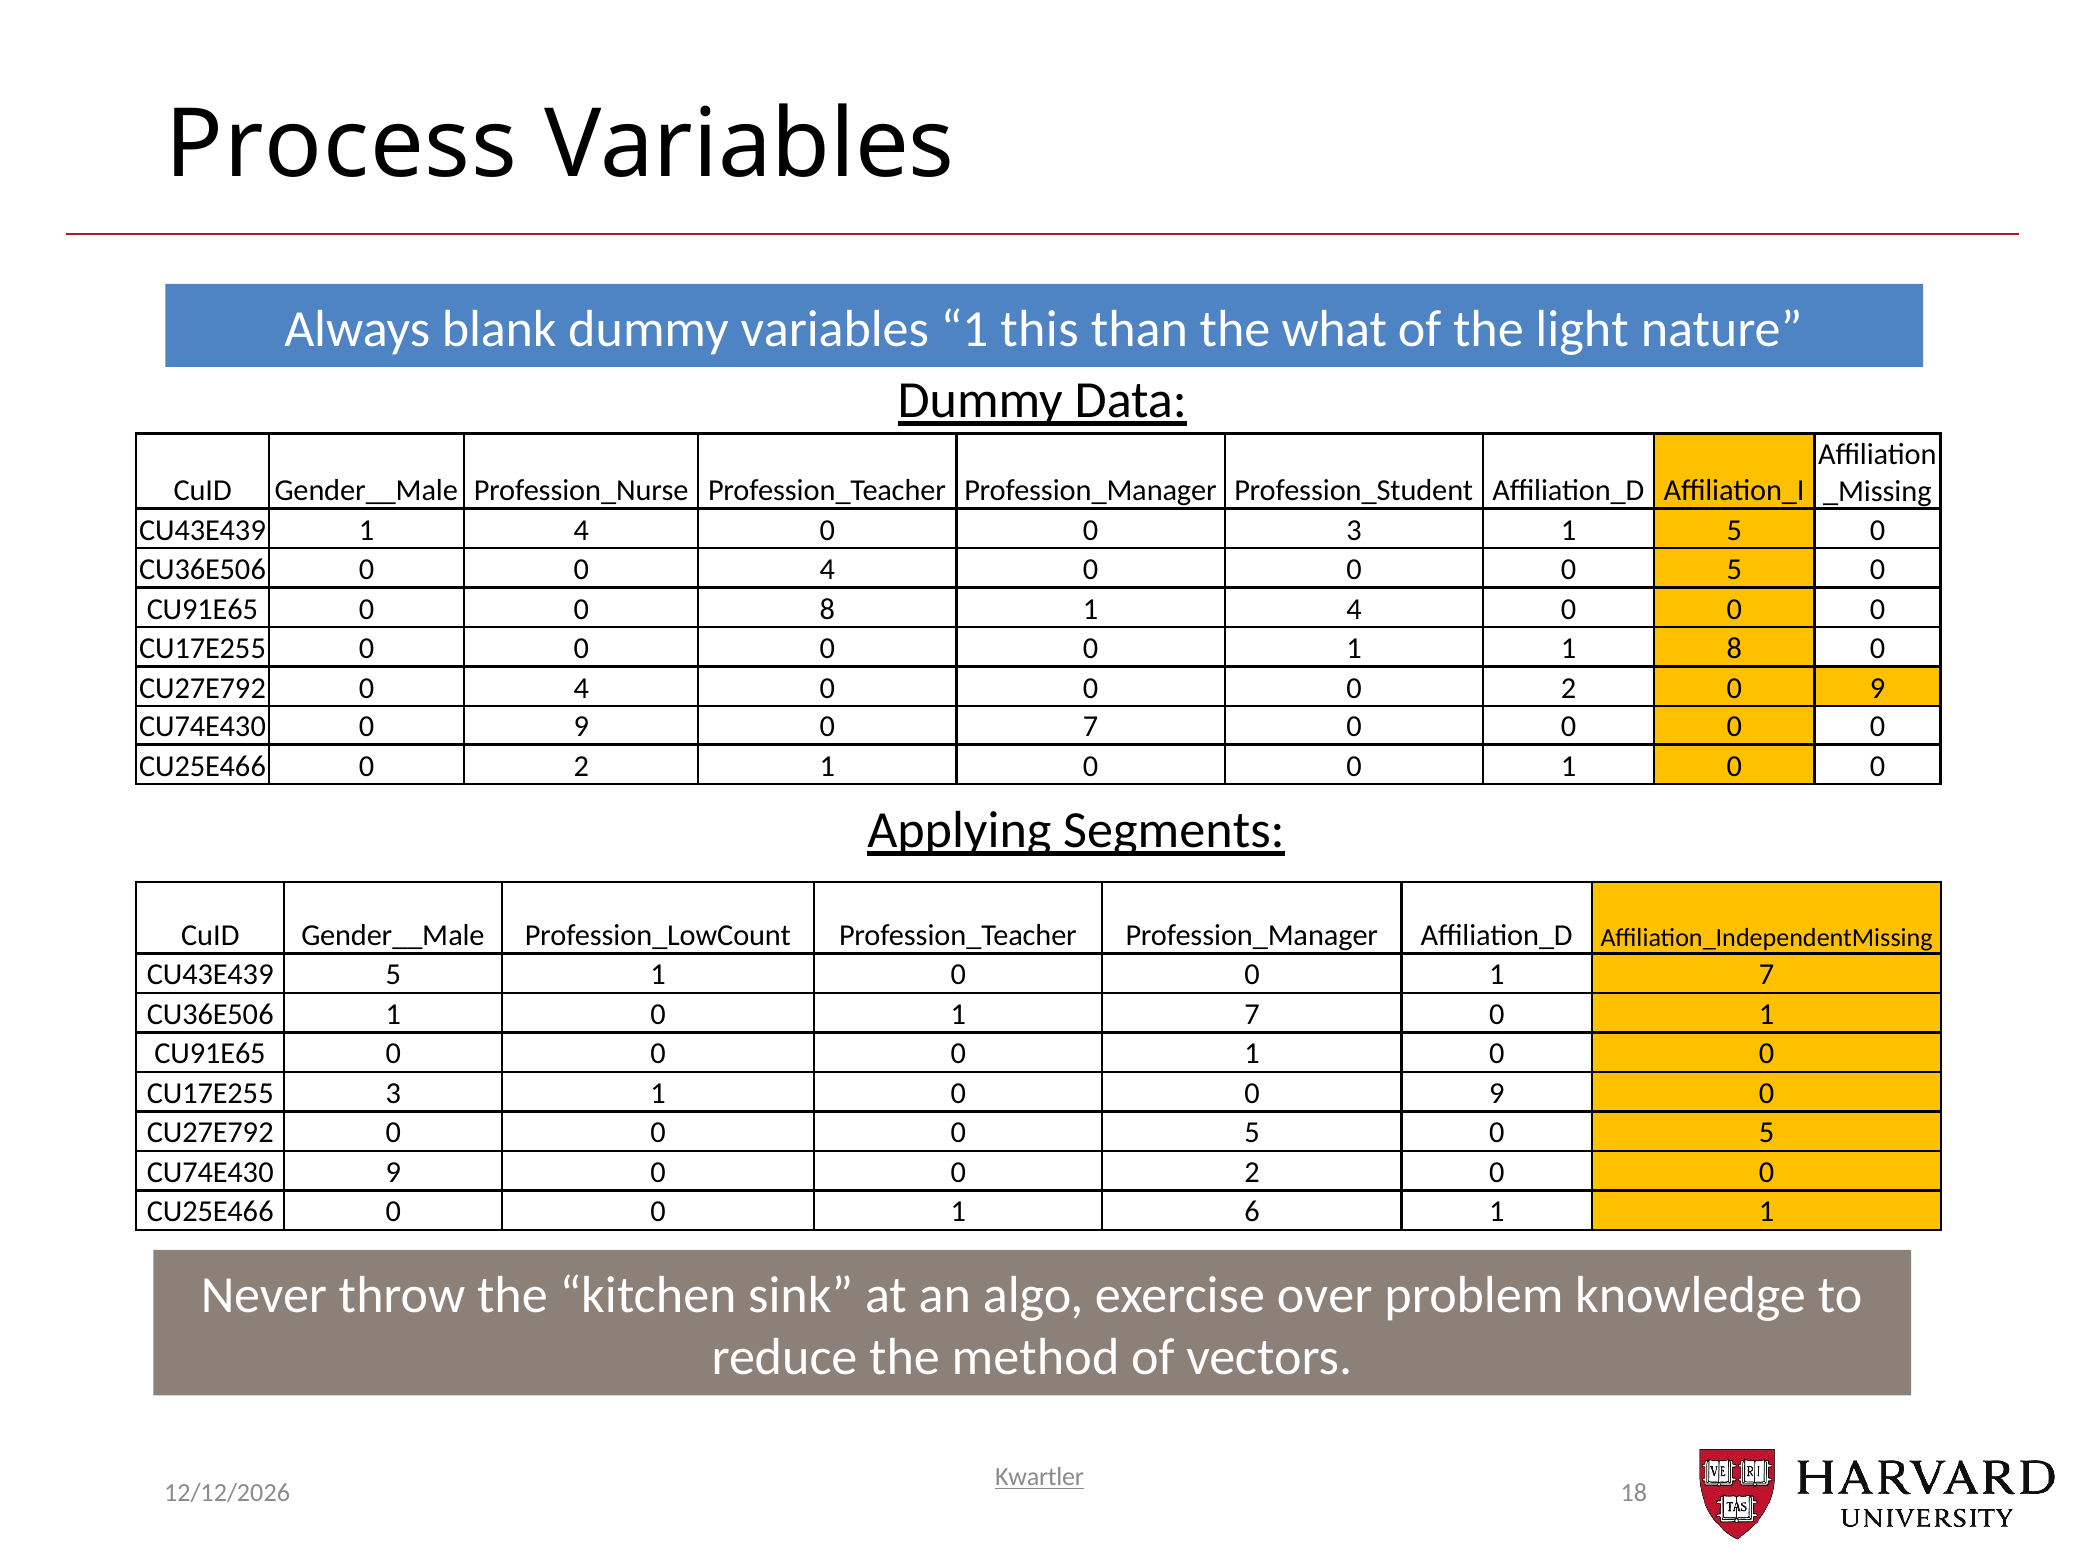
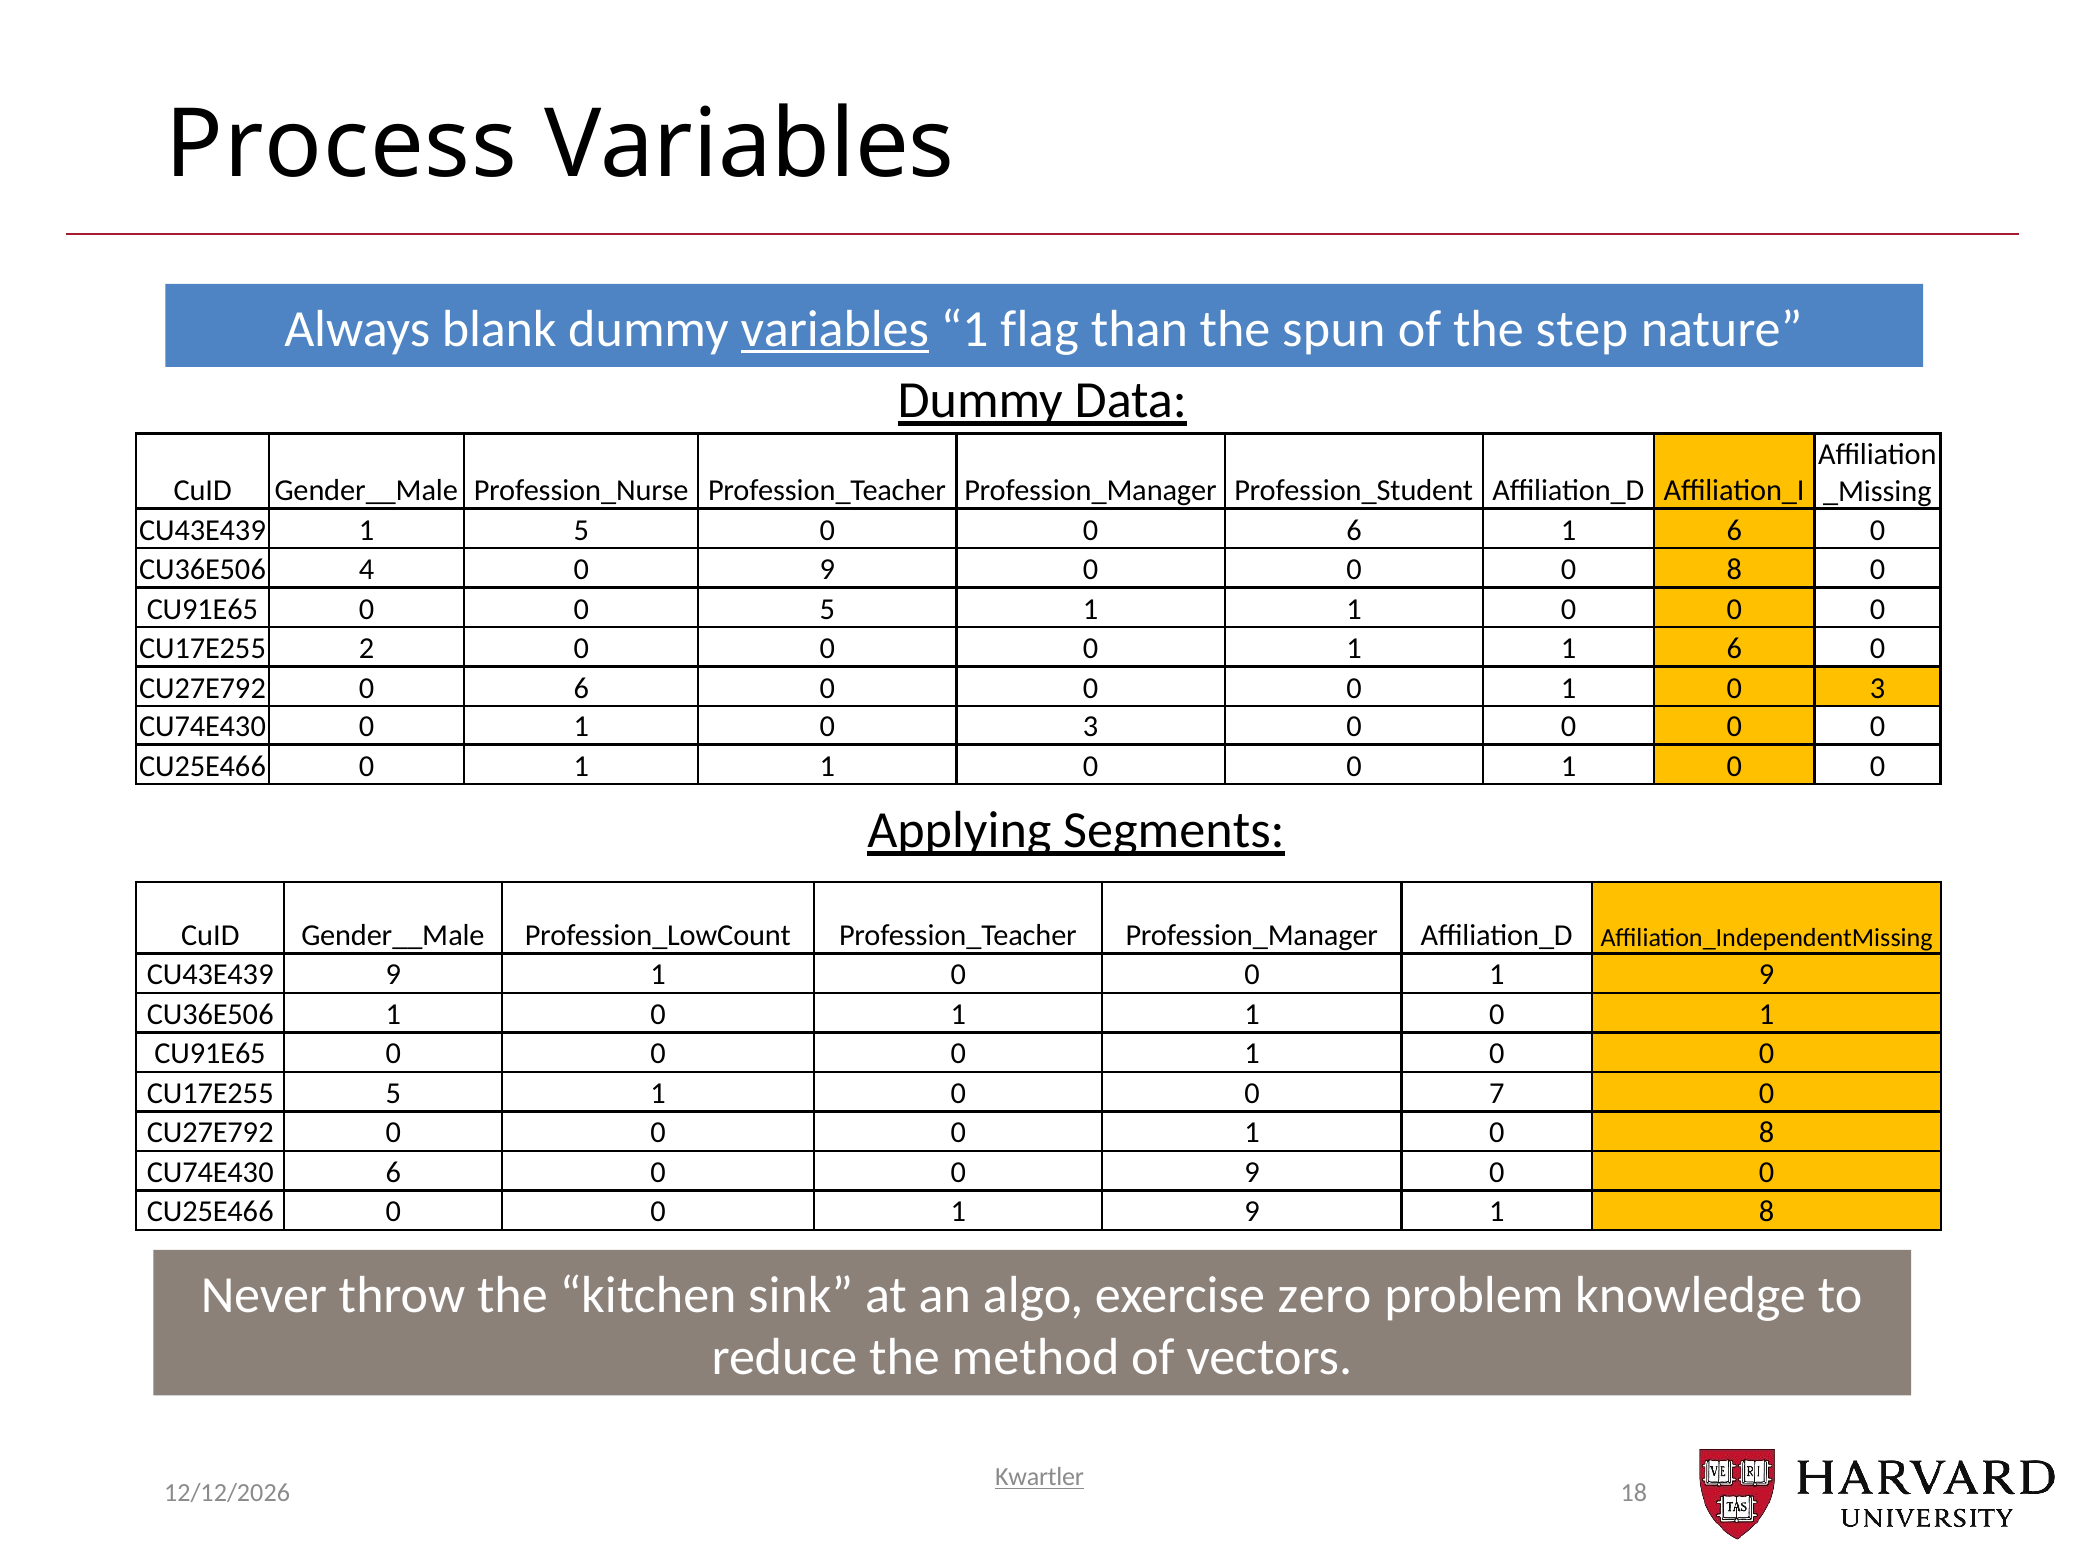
variables at (835, 329) underline: none -> present
this: this -> flag
what: what -> spun
light: light -> step
CU43E439 1 4: 4 -> 5
0 0 3: 3 -> 6
5 at (1734, 530): 5 -> 6
CU36E506 0: 0 -> 4
4 at (827, 569): 4 -> 9
5 at (1734, 569): 5 -> 8
0 8: 8 -> 5
4 at (1354, 609): 4 -> 1
CU17E255 0: 0 -> 2
1 1 8: 8 -> 6
CU27E792 0 4: 4 -> 6
2 at (1569, 688): 2 -> 1
9 at (1878, 688): 9 -> 3
CU74E430 0 9: 9 -> 1
7 at (1091, 727): 7 -> 3
CU25E466 0 2: 2 -> 1
CU43E439 5: 5 -> 9
7 at (1767, 975): 7 -> 9
1 0 1 7: 7 -> 1
CU17E255 3: 3 -> 5
0 0 9: 9 -> 7
5 at (1252, 1133): 5 -> 1
5 at (1767, 1133): 5 -> 8
CU74E430 9: 9 -> 6
2 at (1252, 1172): 2 -> 9
6 at (1252, 1212): 6 -> 9
1 at (1767, 1212): 1 -> 8
over: over -> zero
